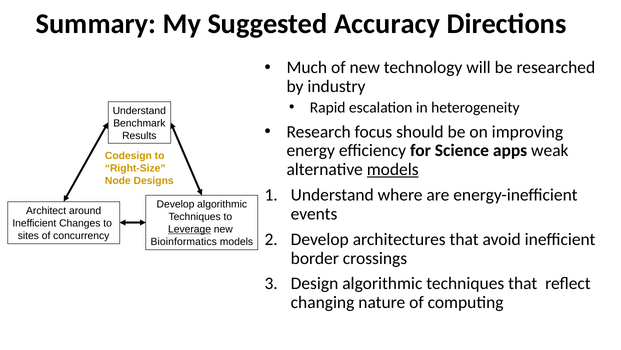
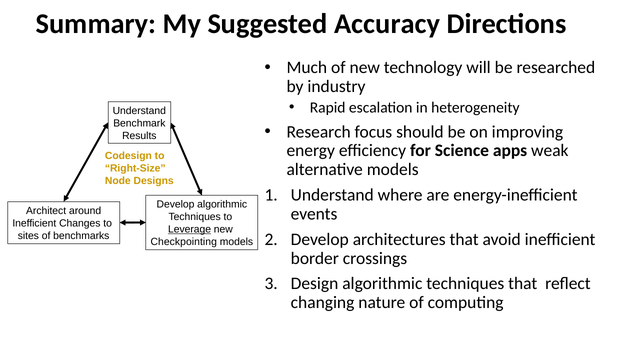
models at (393, 169) underline: present -> none
concurrency: concurrency -> benchmarks
Bioinformatics: Bioinformatics -> Checkpointing
